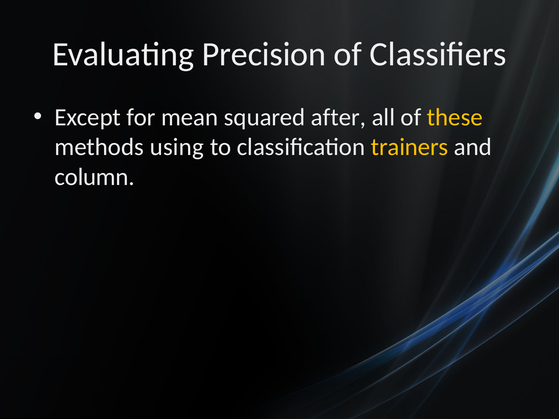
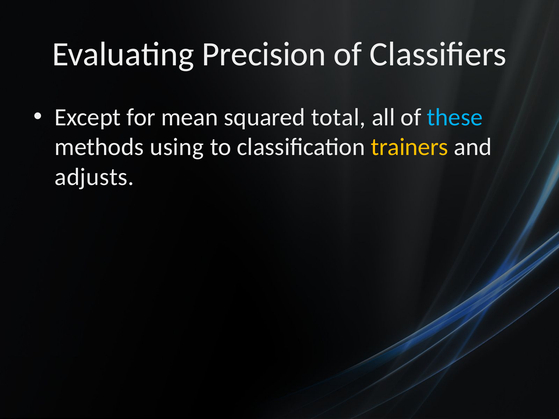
after: after -> total
these colour: yellow -> light blue
column: column -> adjusts
